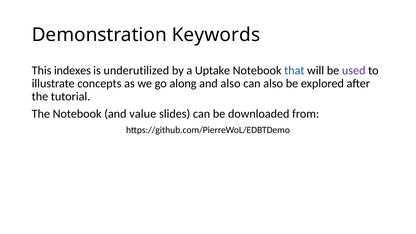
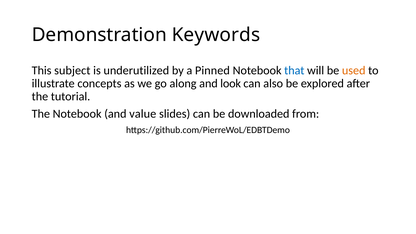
indexes: indexes -> subject
Uptake: Uptake -> Pinned
used colour: purple -> orange
and also: also -> look
